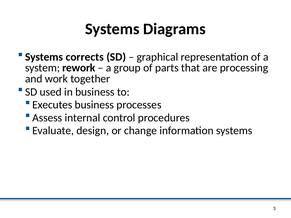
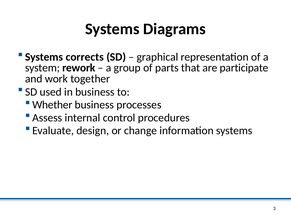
processing: processing -> participate
Executes: Executes -> Whether
